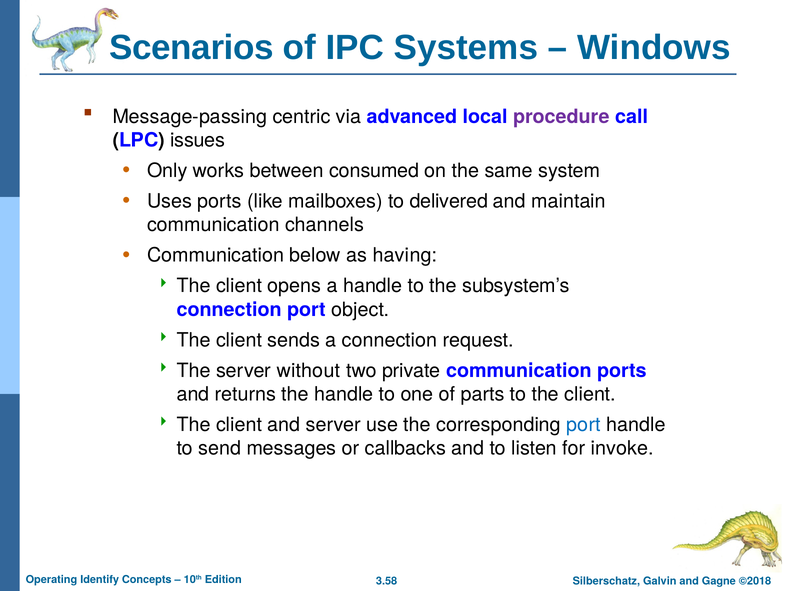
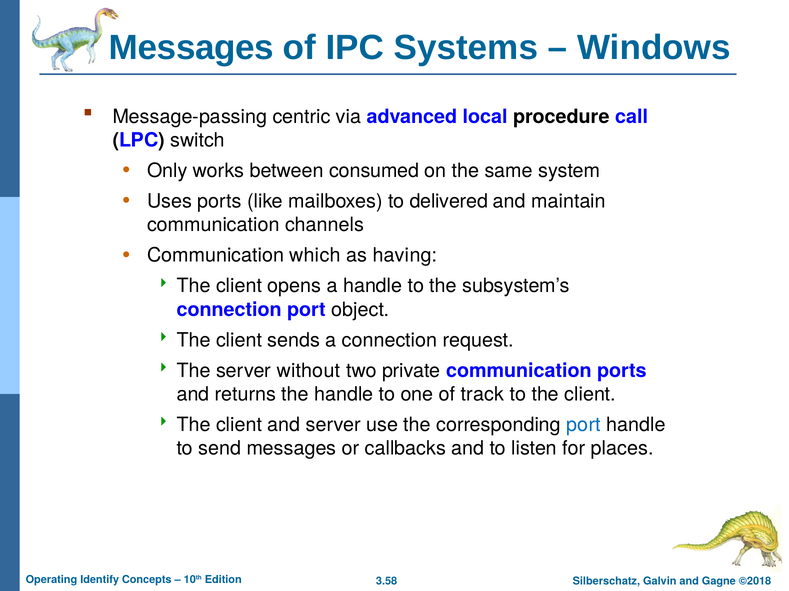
Scenarios at (191, 48): Scenarios -> Messages
procedure colour: purple -> black
issues: issues -> switch
below: below -> which
parts: parts -> track
invoke: invoke -> places
